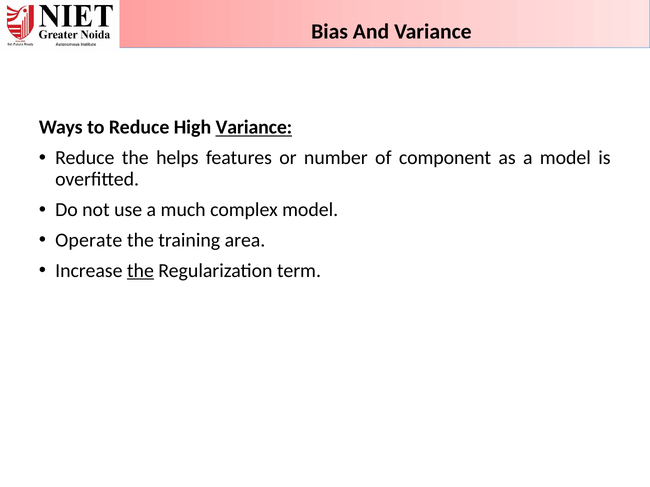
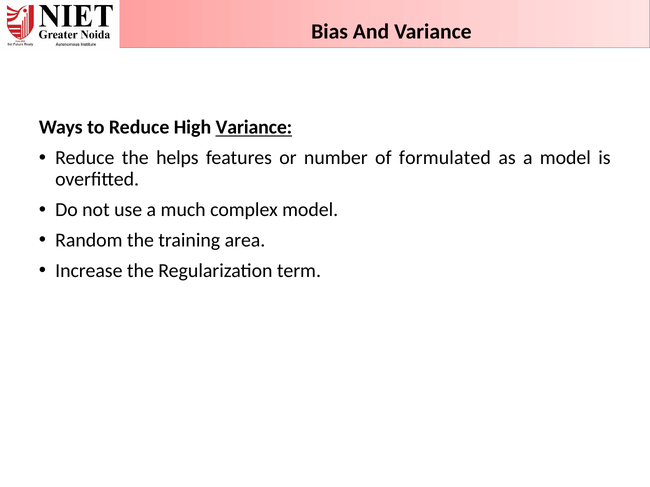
component: component -> formulated
Operate: Operate -> Random
the at (140, 271) underline: present -> none
